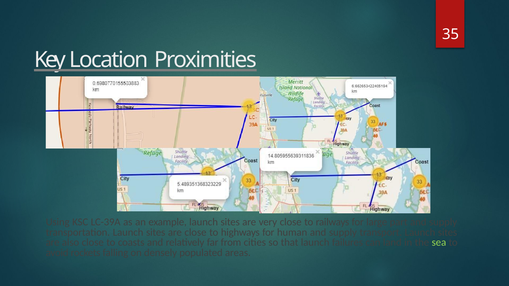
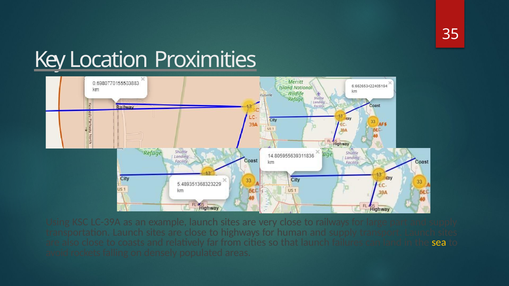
sea colour: light green -> yellow
